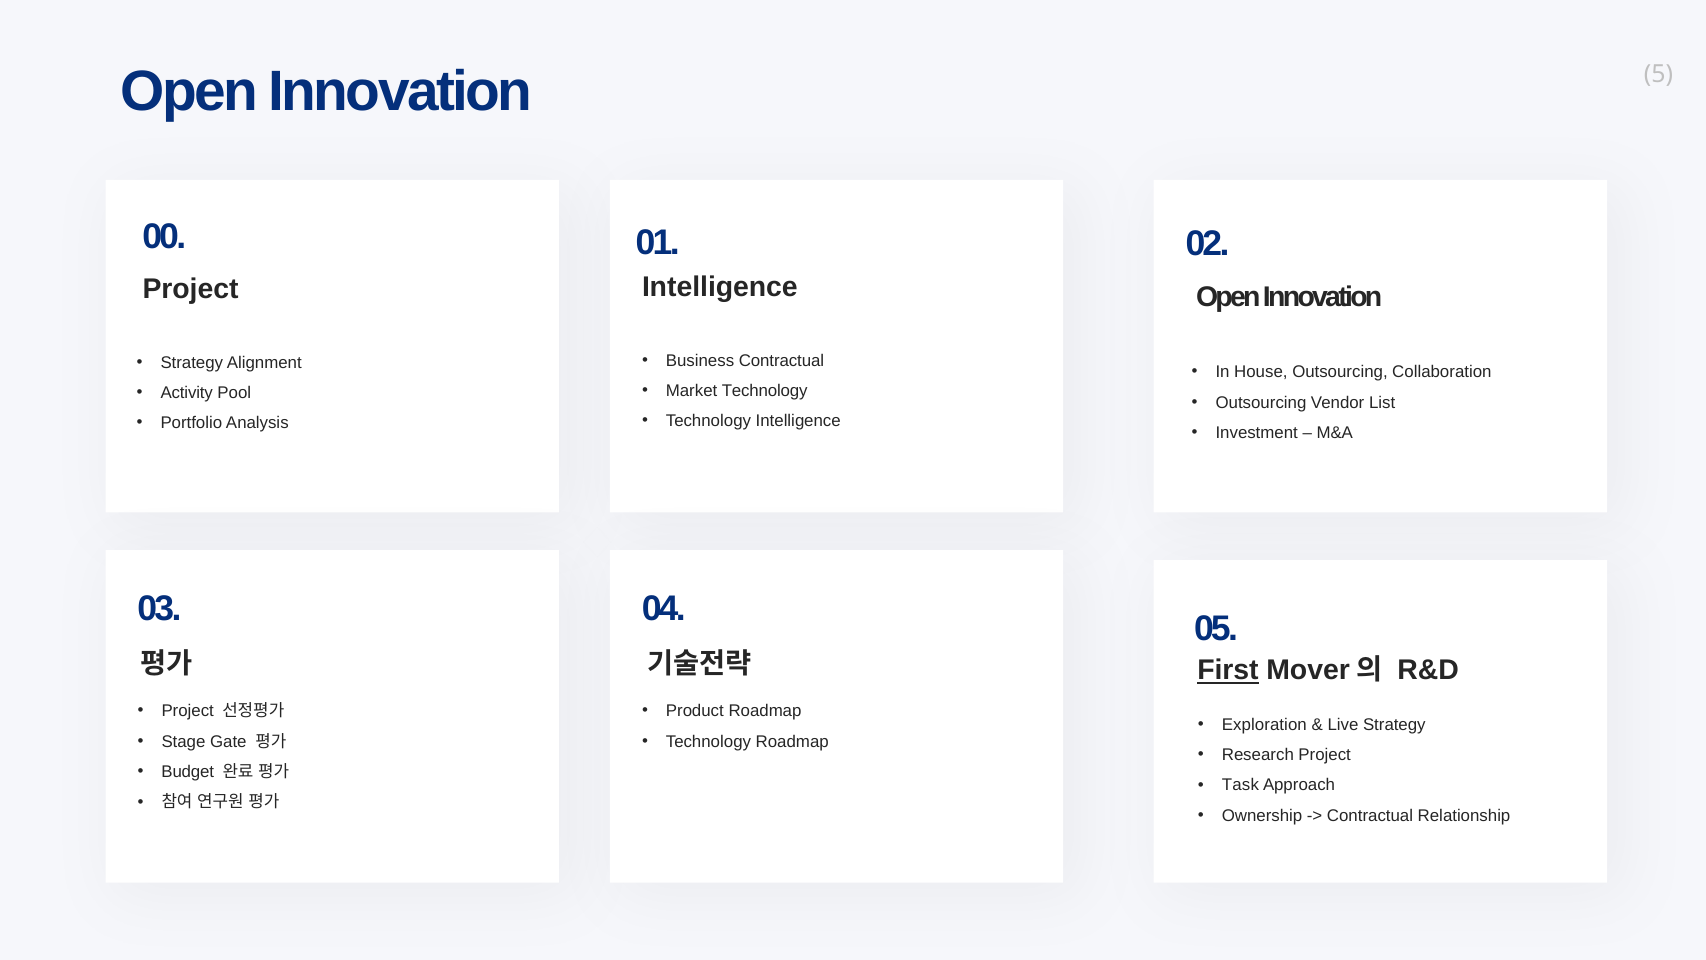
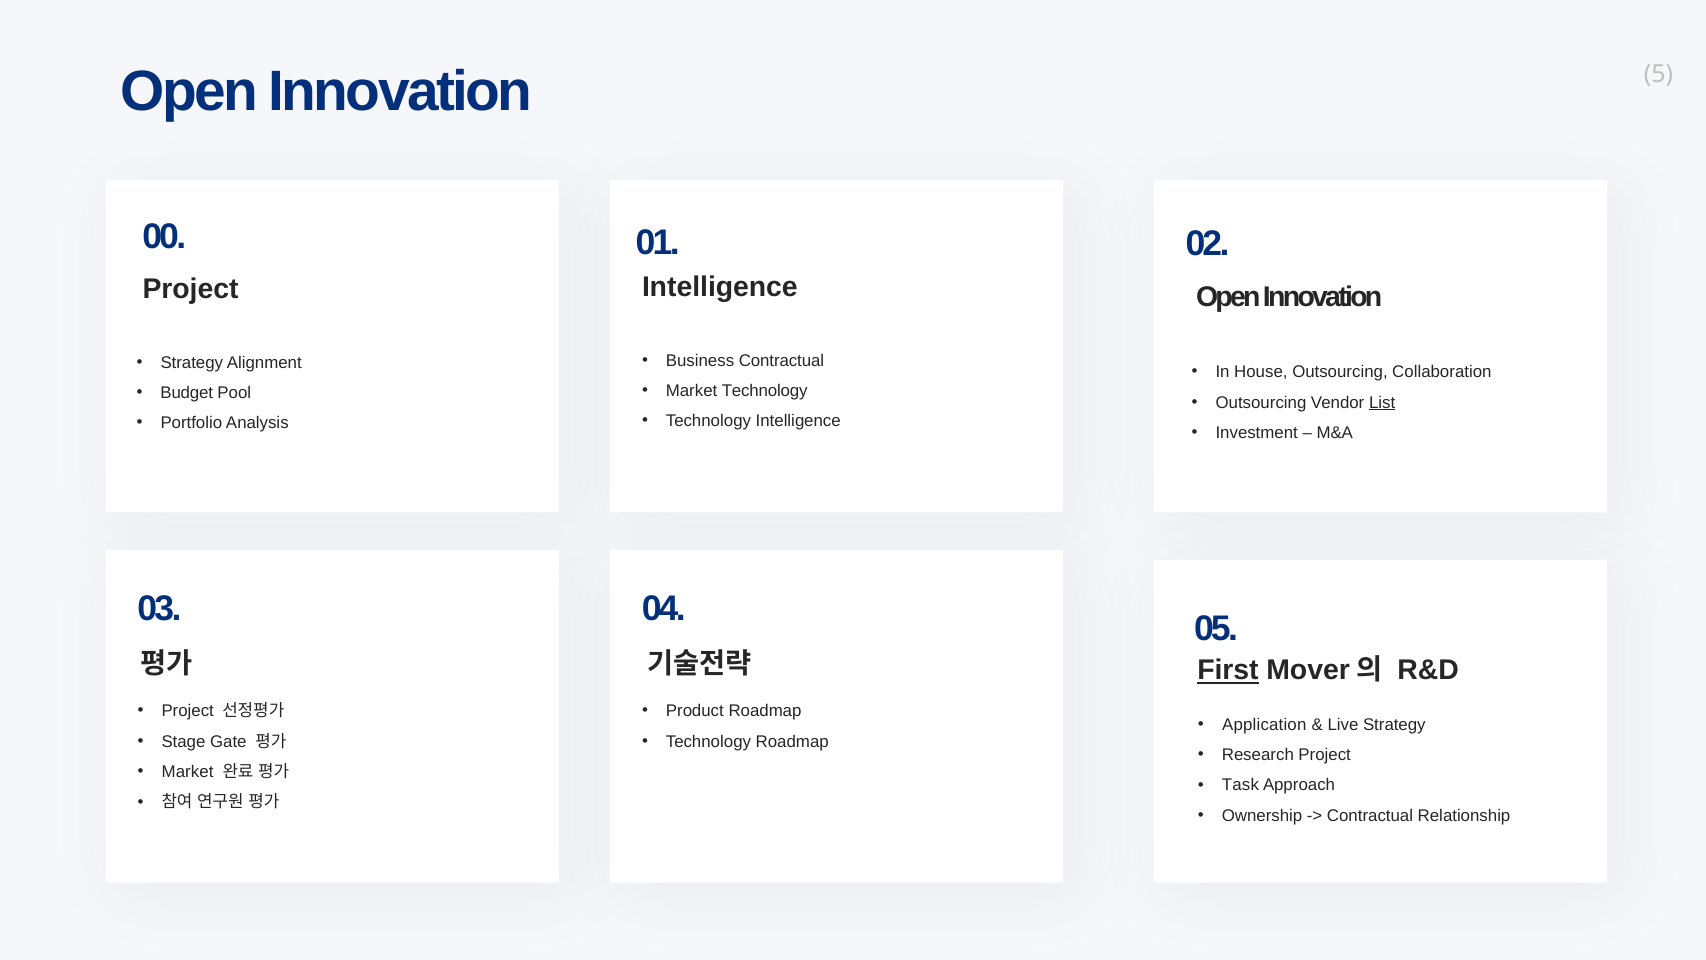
Activity: Activity -> Budget
List underline: none -> present
Exploration: Exploration -> Application
Budget at (188, 772): Budget -> Market
